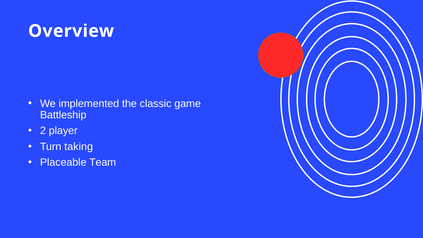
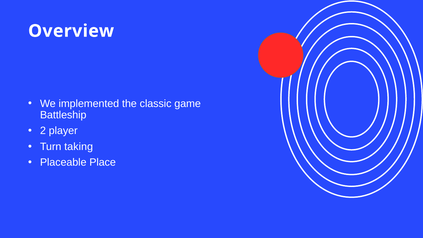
Team: Team -> Place
